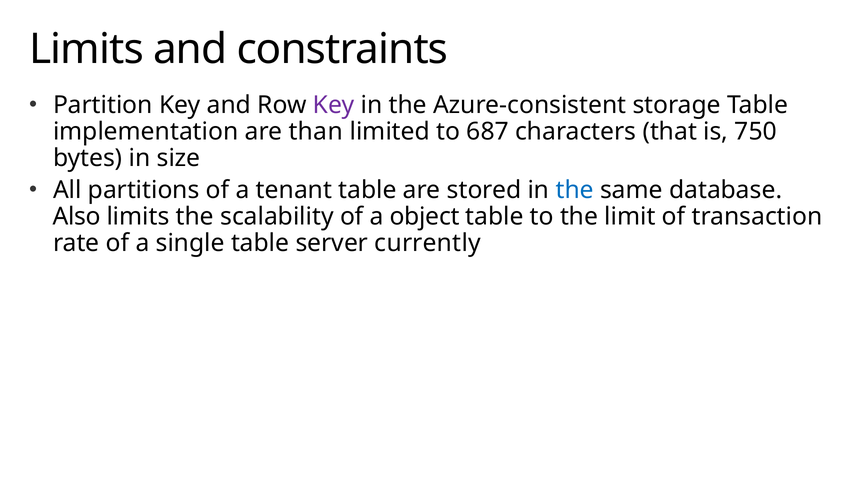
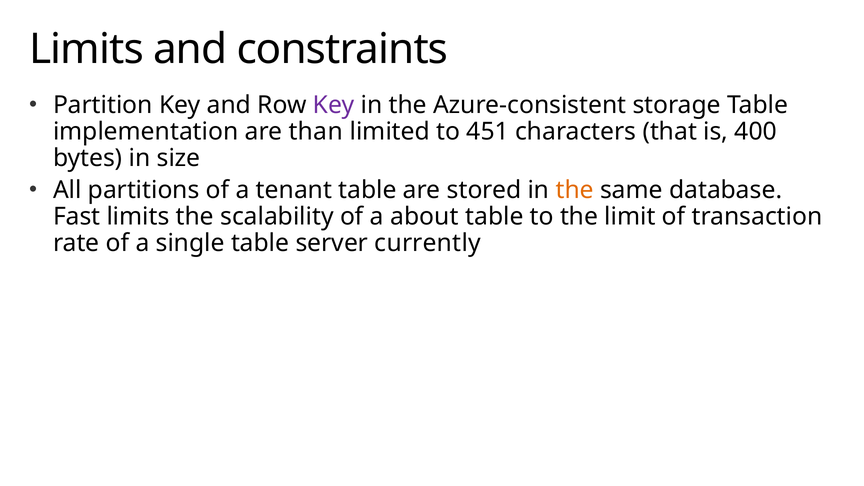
687: 687 -> 451
750: 750 -> 400
the at (575, 190) colour: blue -> orange
Also: Also -> Fast
object: object -> about
